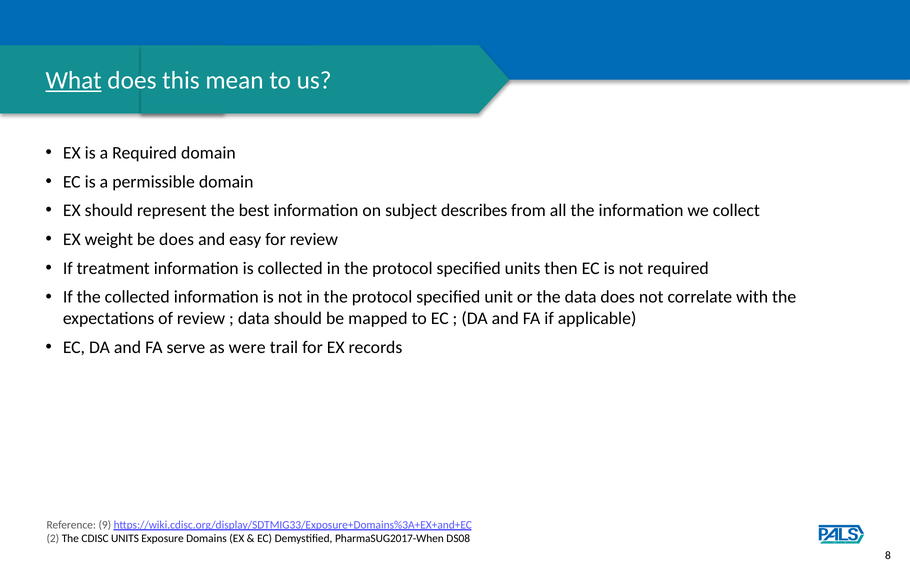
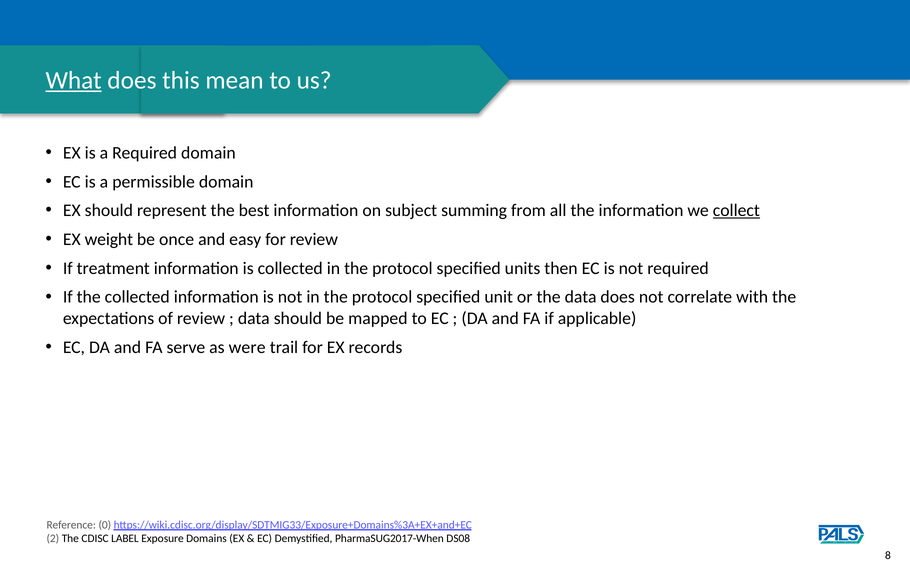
describes: describes -> summing
collect underline: none -> present
be does: does -> once
9: 9 -> 0
CDISC UNITS: UNITS -> LABEL
